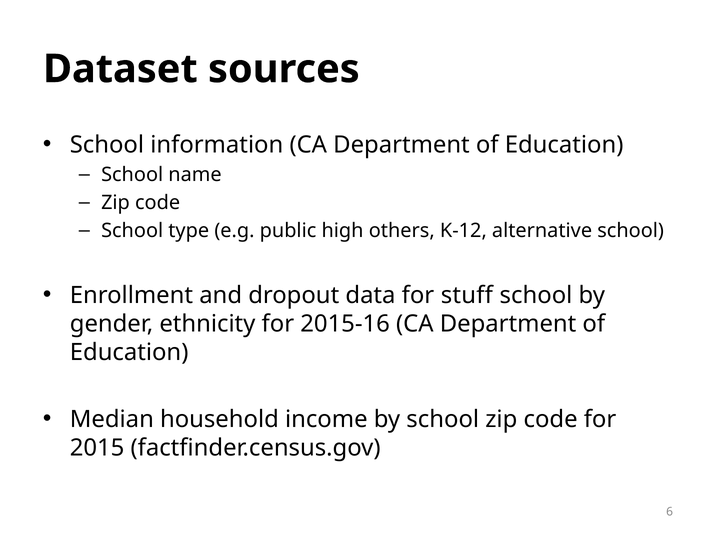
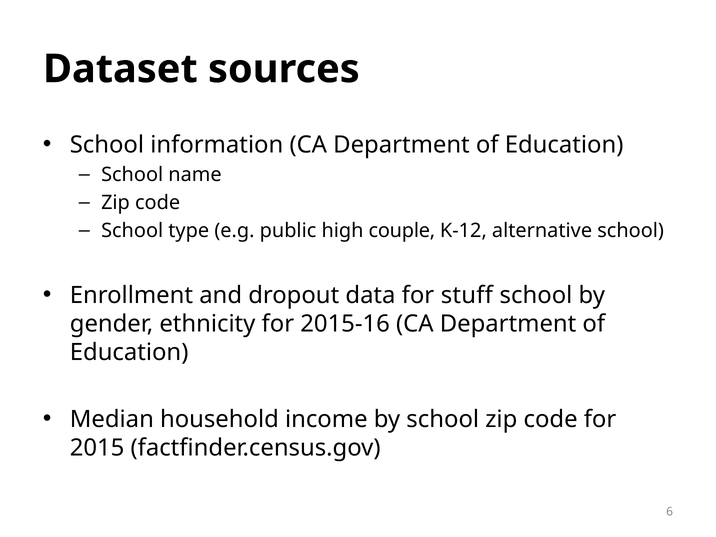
others: others -> couple
